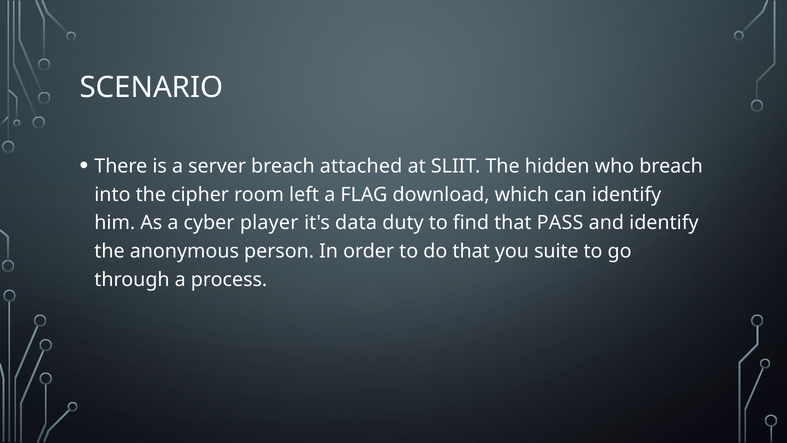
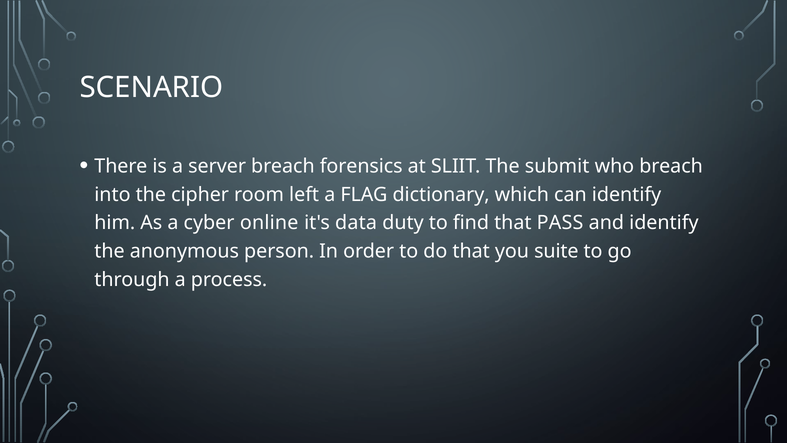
attached: attached -> forensics
hidden: hidden -> submit
download: download -> dictionary
player: player -> online
